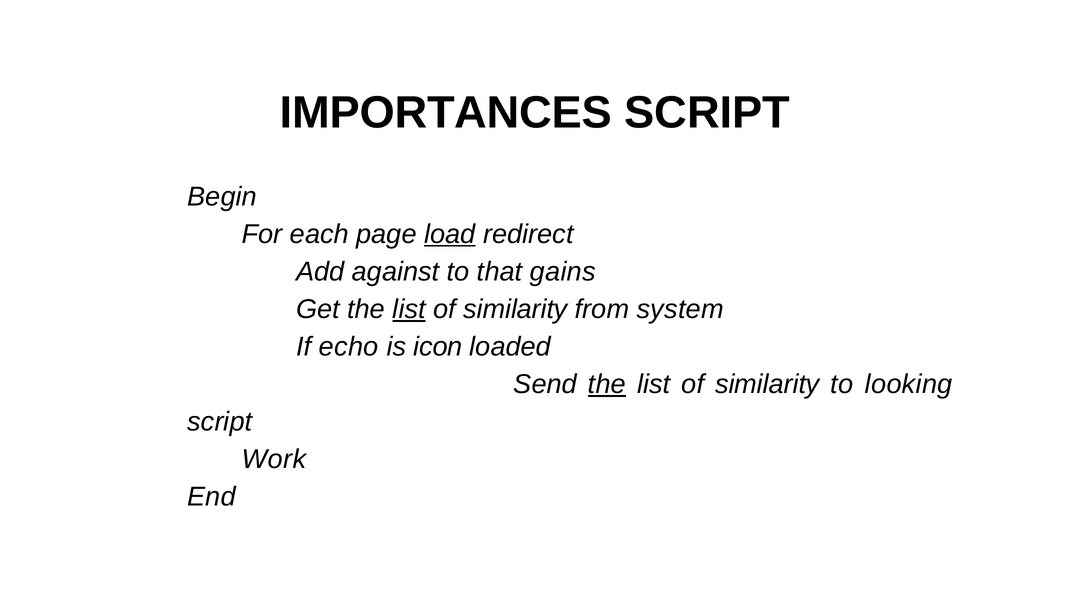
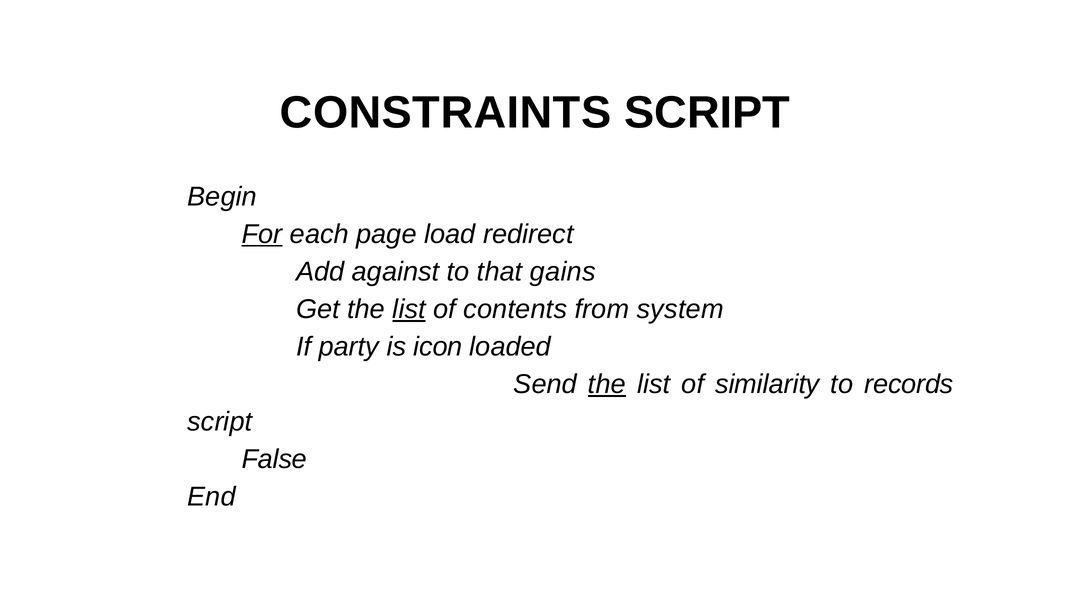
IMPORTANCES: IMPORTANCES -> CONSTRAINTS
For underline: none -> present
load underline: present -> none
similarity at (515, 309): similarity -> contents
echo: echo -> party
looking: looking -> records
Work: Work -> False
